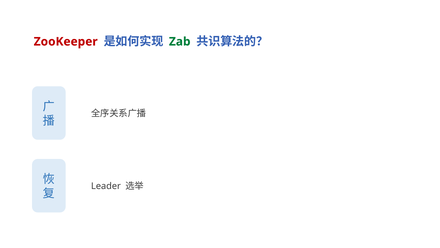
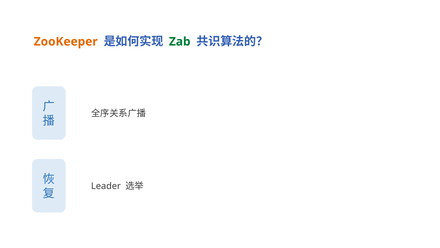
ZooKeeper colour: red -> orange
